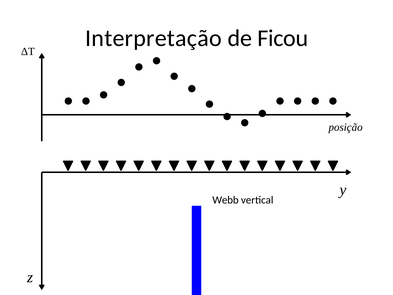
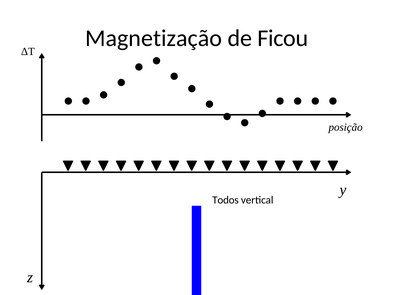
Interpretação: Interpretação -> Magnetização
Webb: Webb -> Todos
